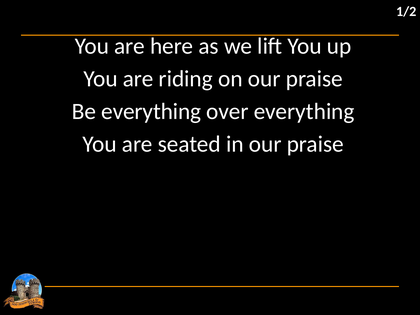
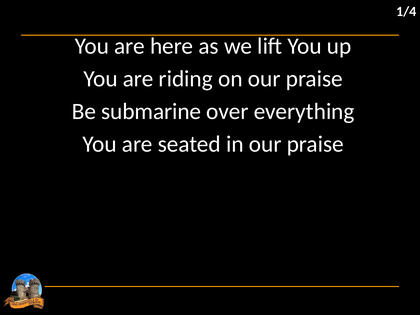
1/2: 1/2 -> 1/4
Be everything: everything -> submarine
